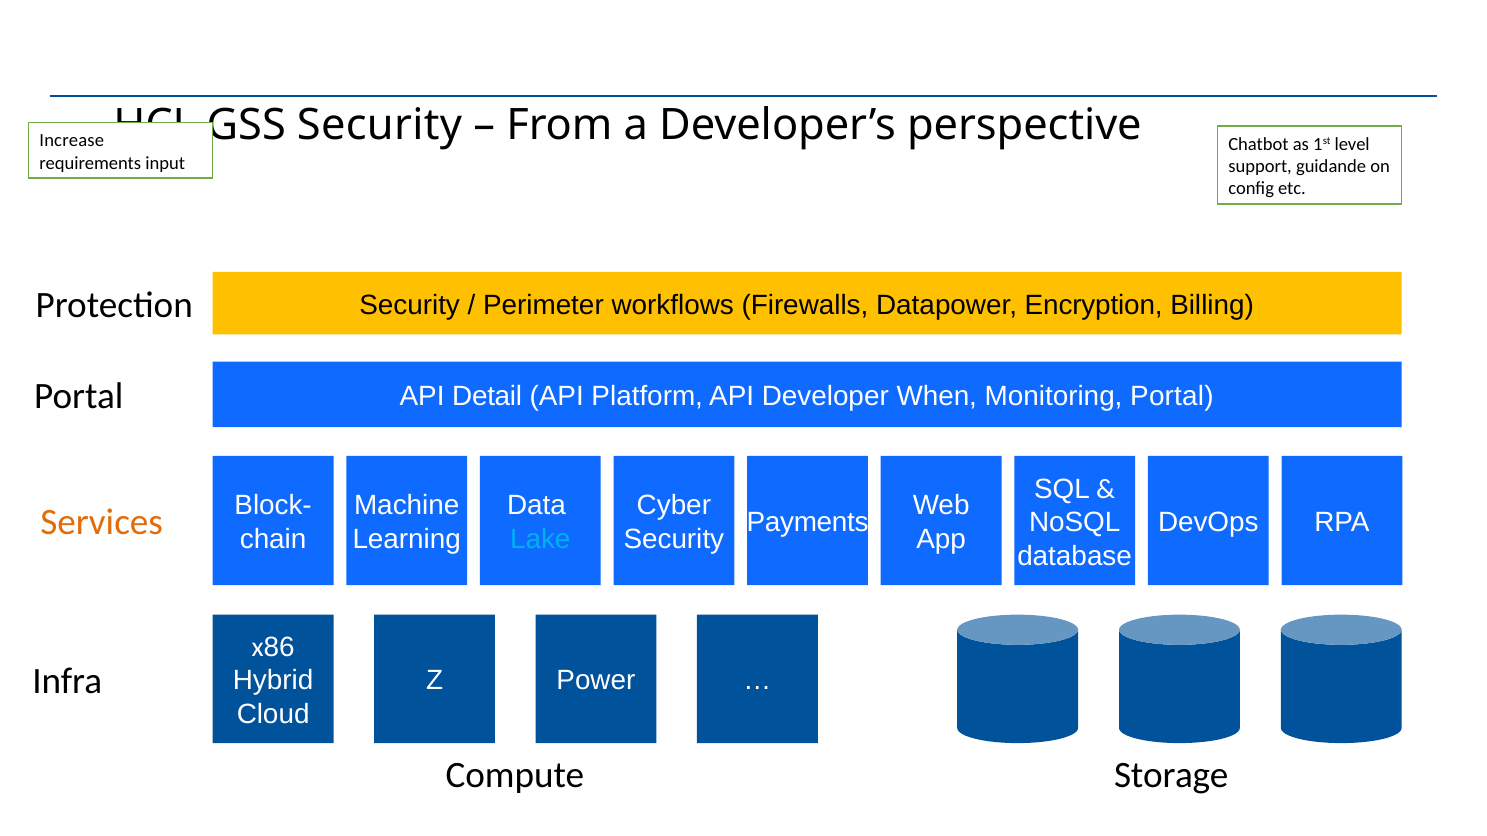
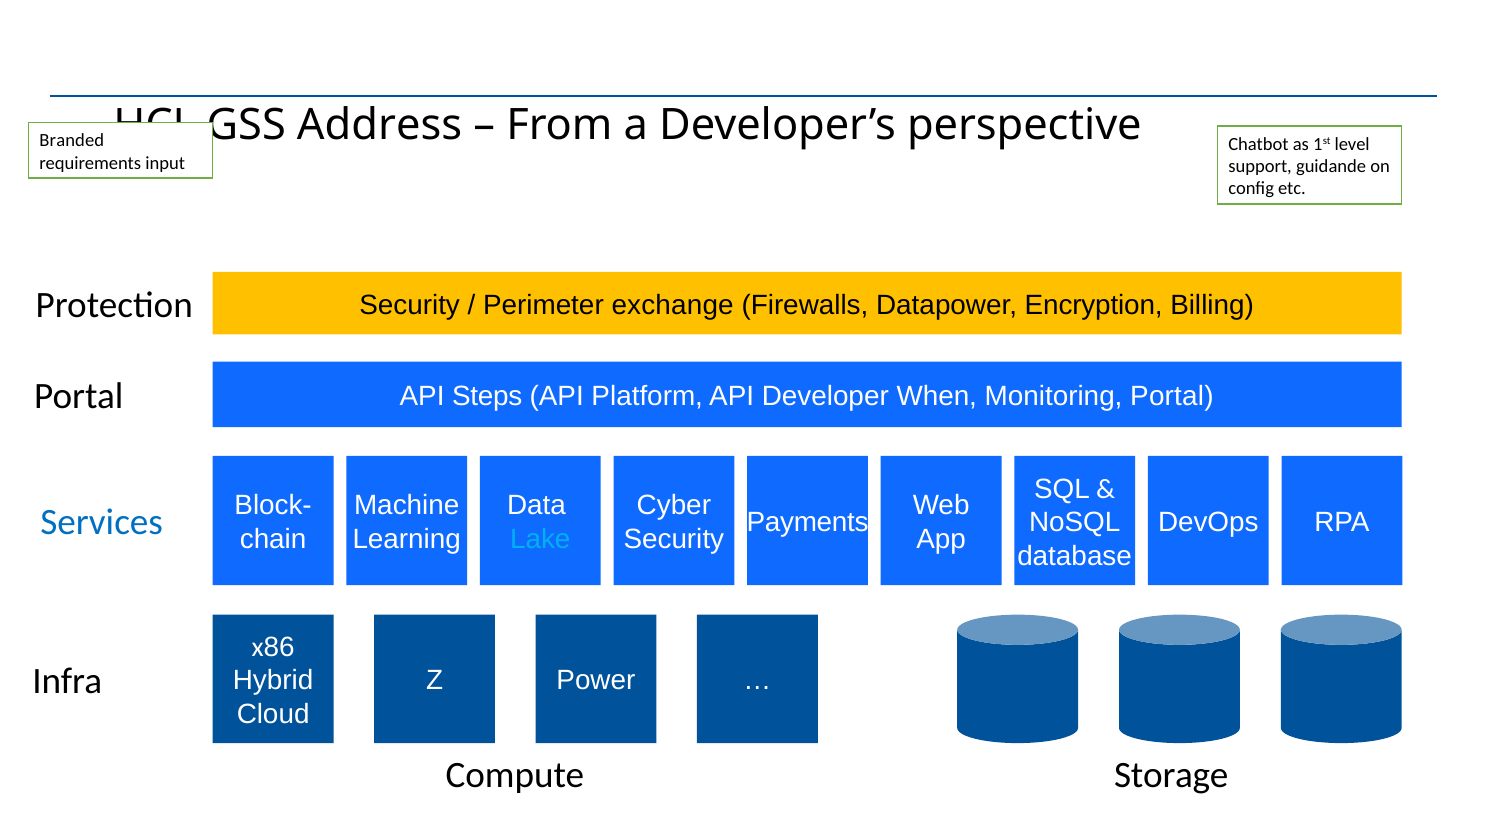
GSS Security: Security -> Address
Increase: Increase -> Branded
workflows: workflows -> exchange
Detail: Detail -> Steps
Services colour: orange -> blue
